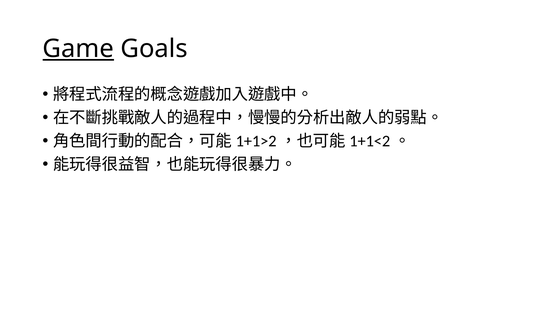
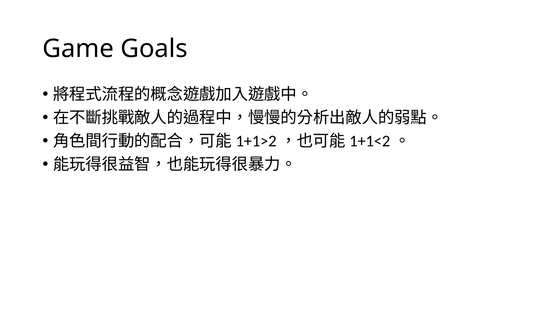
Game underline: present -> none
